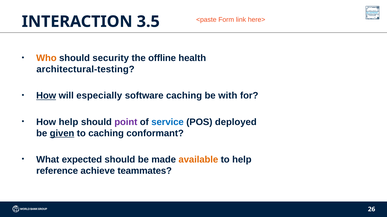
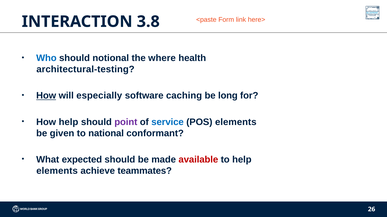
3.5: 3.5 -> 3.8
Who colour: orange -> blue
security: security -> notional
offline: offline -> where
with: with -> long
POS deployed: deployed -> elements
given underline: present -> none
to caching: caching -> national
available colour: orange -> red
reference at (57, 171): reference -> elements
